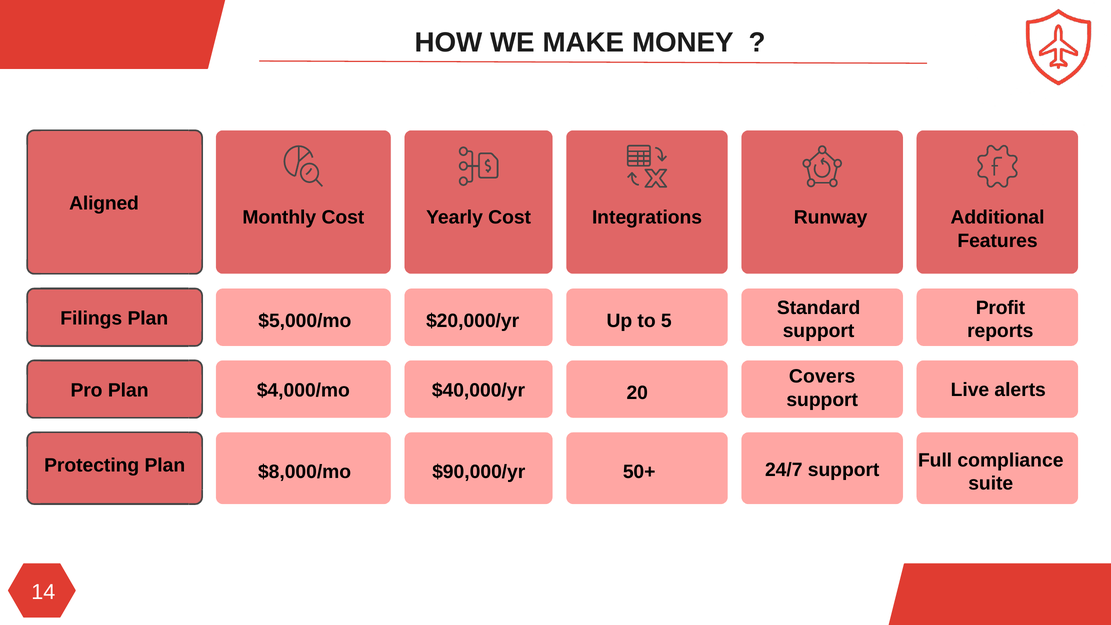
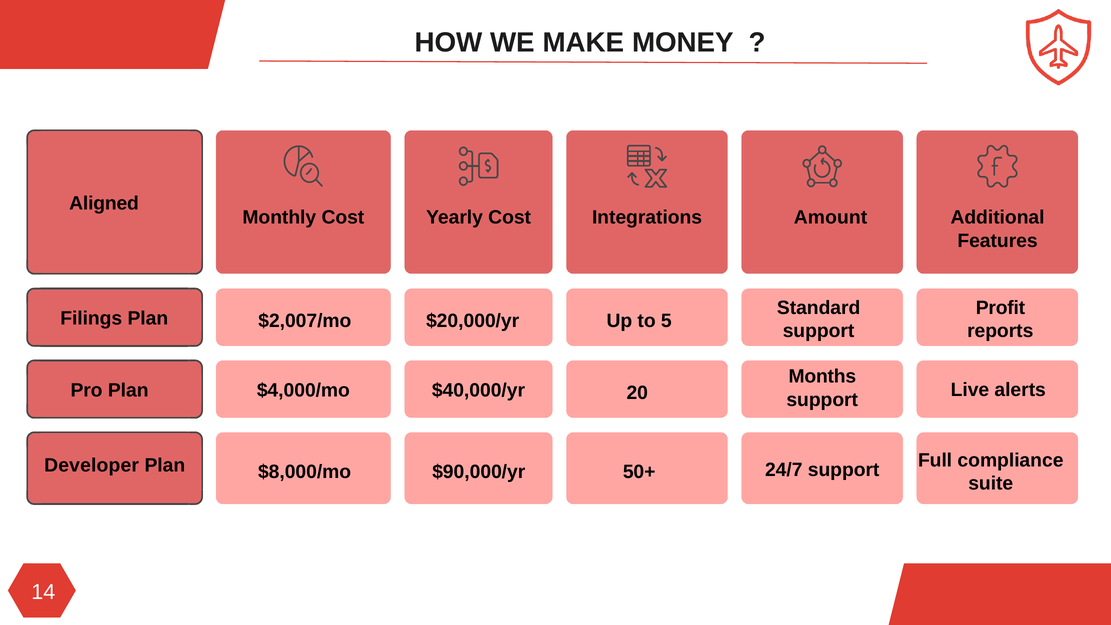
Runway: Runway -> Amount
$5,000/mo: $5,000/mo -> $2,007/mo
Covers: Covers -> Months
Protecting: Protecting -> Developer
